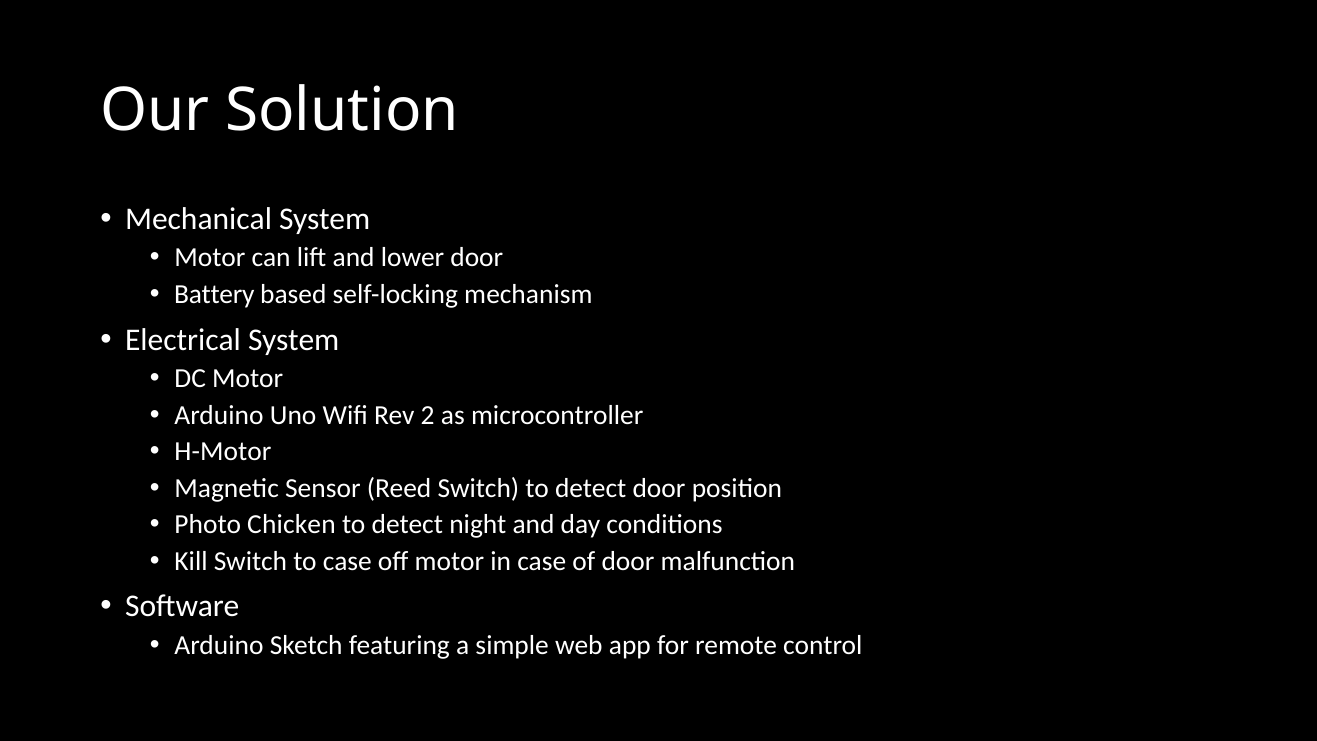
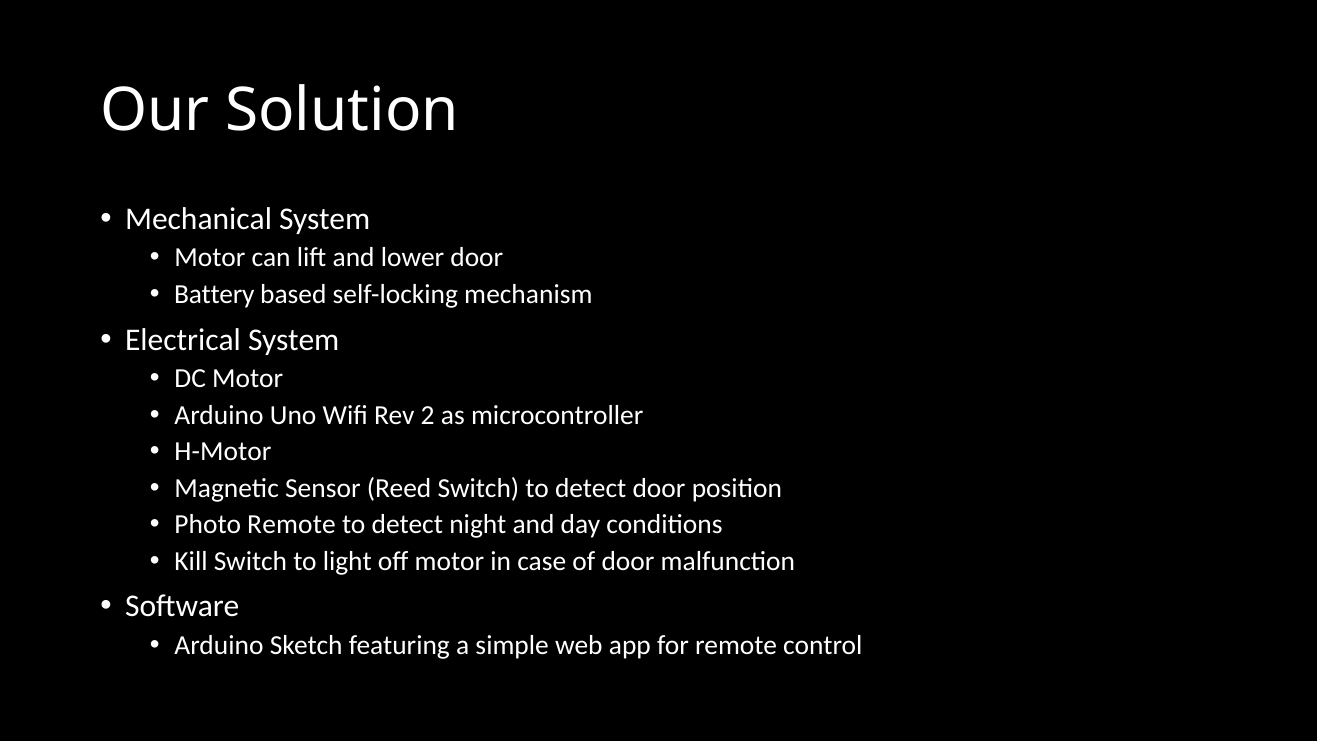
Photo Chicken: Chicken -> Remote
to case: case -> light
